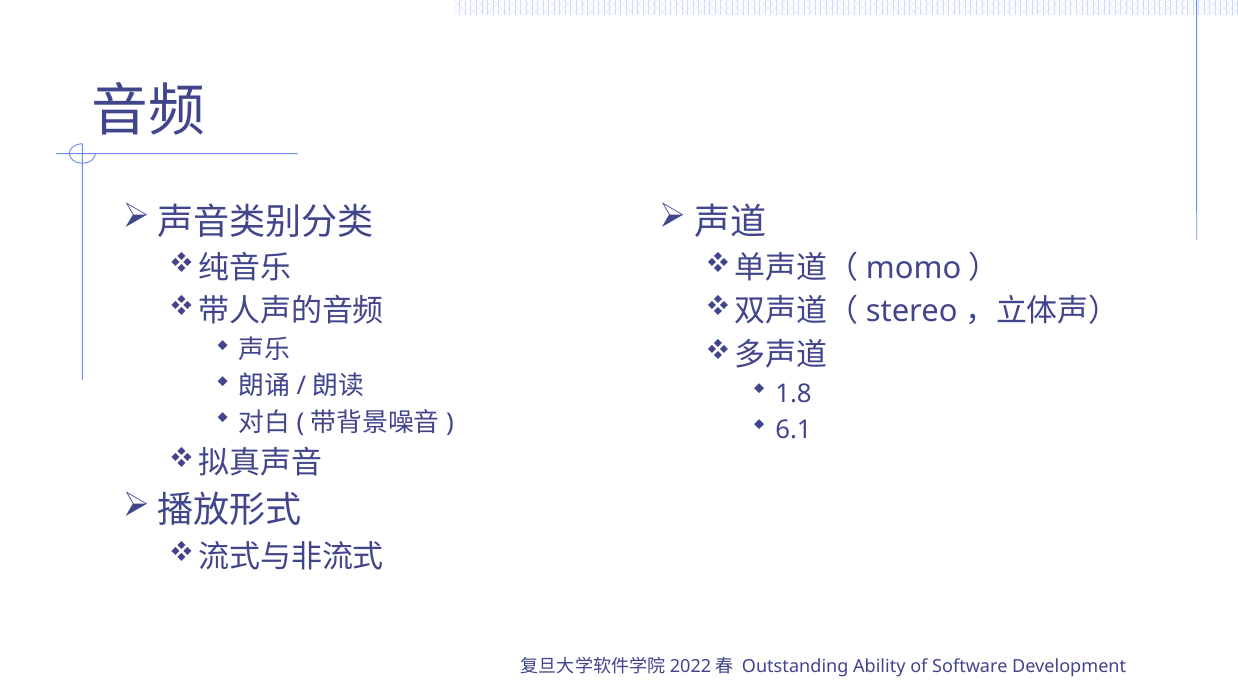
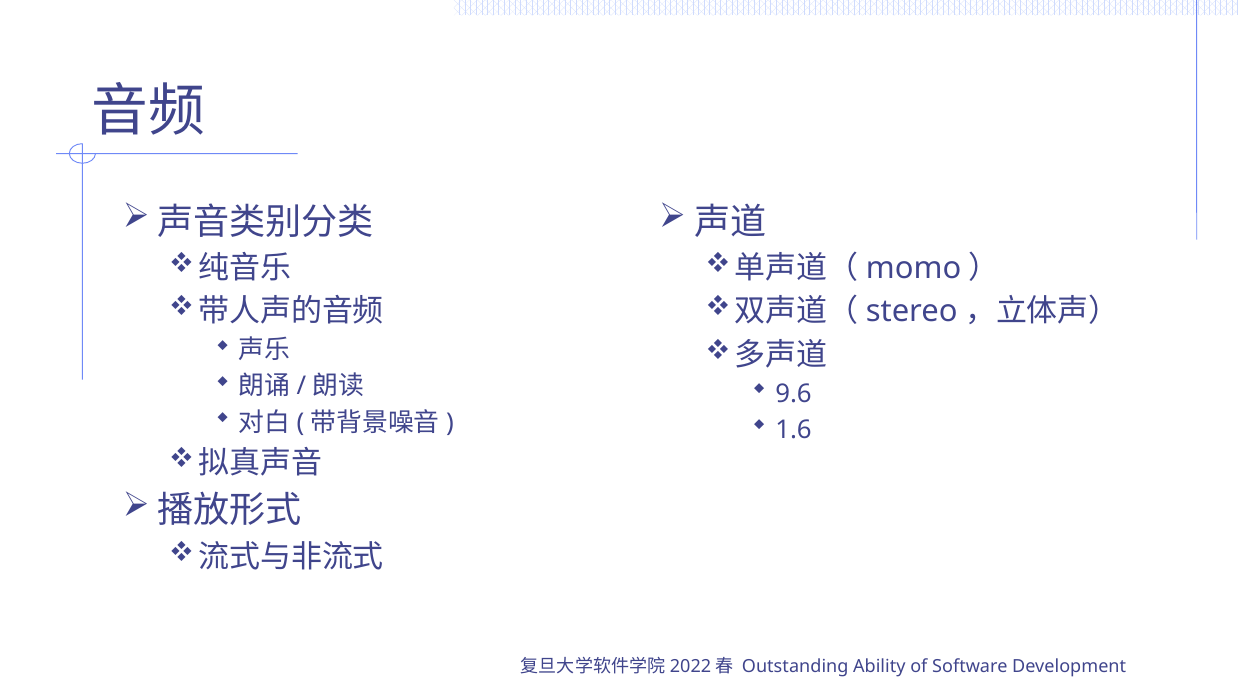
1.8: 1.8 -> 9.6
6.1: 6.1 -> 1.6
